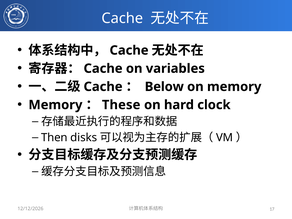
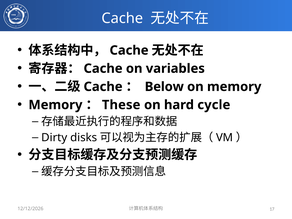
clock: clock -> cycle
Then: Then -> Dirty
